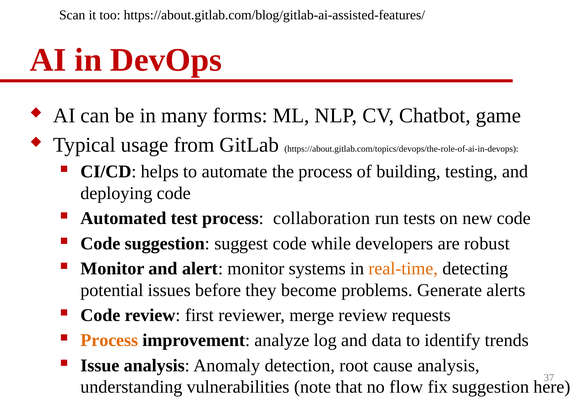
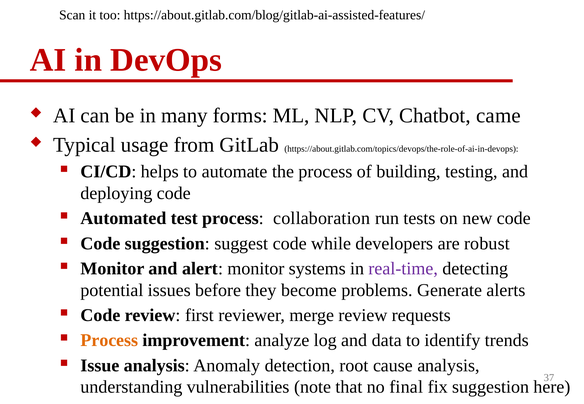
game: game -> came
real-time colour: orange -> purple
flow: flow -> final
